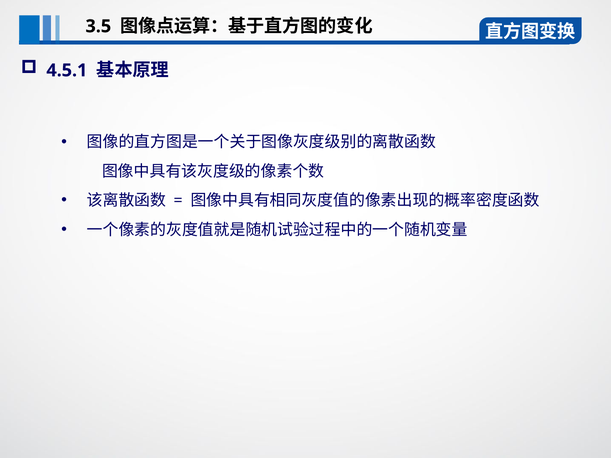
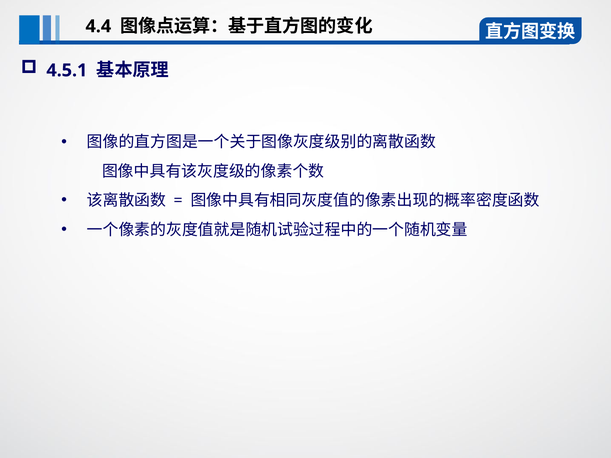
3.5: 3.5 -> 4.4
